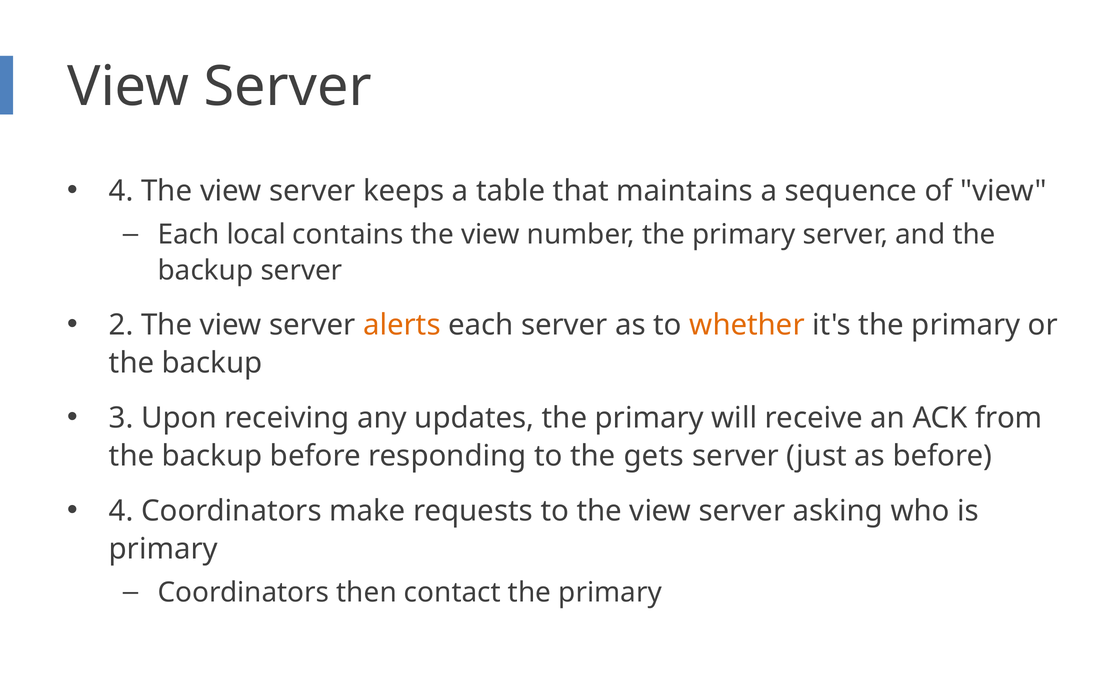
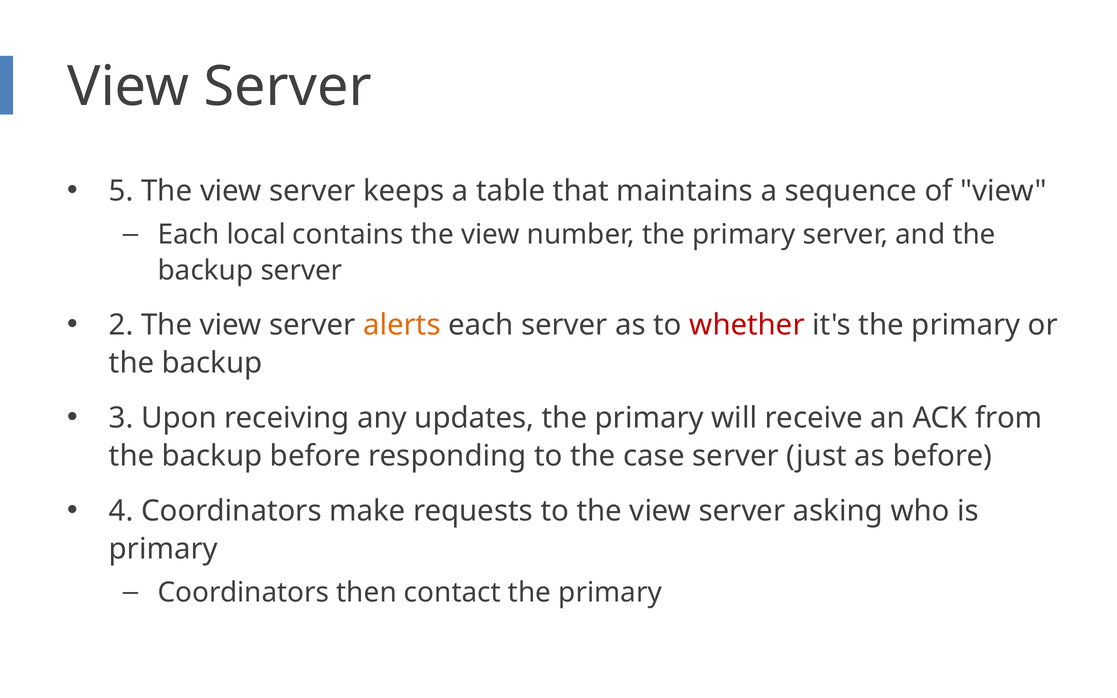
4 at (121, 191): 4 -> 5
whether colour: orange -> red
gets: gets -> case
